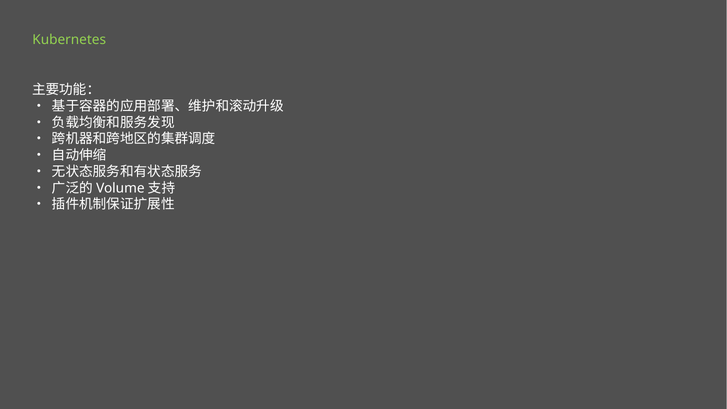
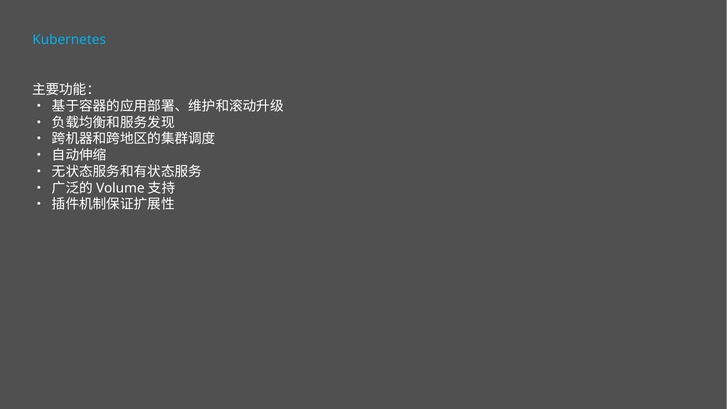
Kubernetes colour: light green -> light blue
